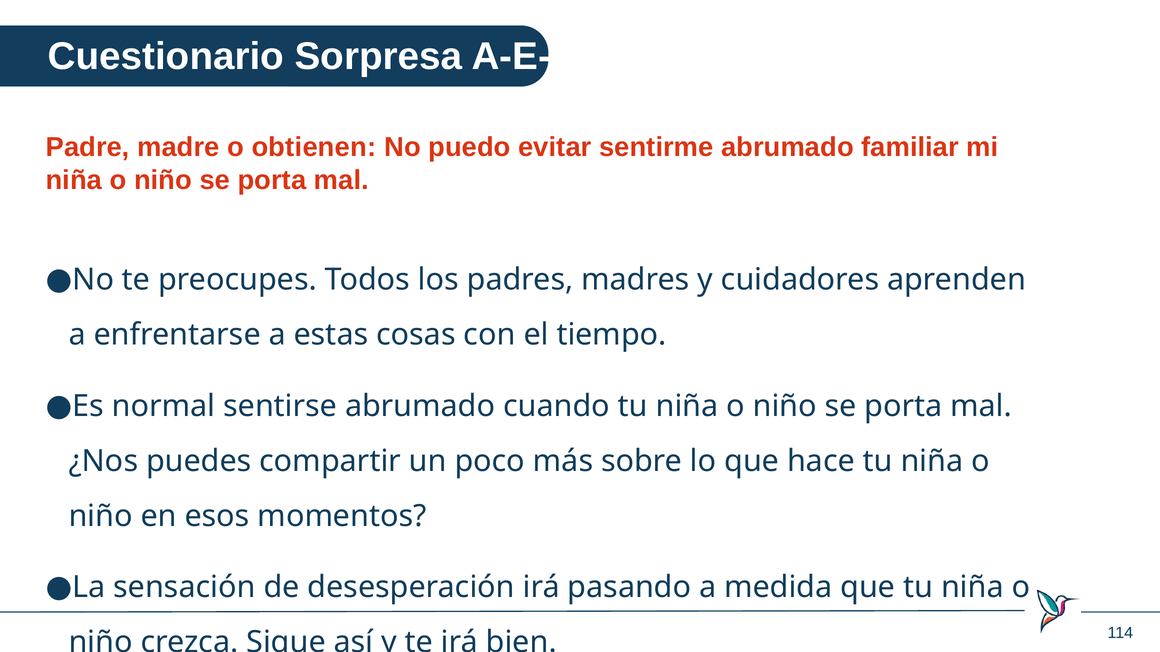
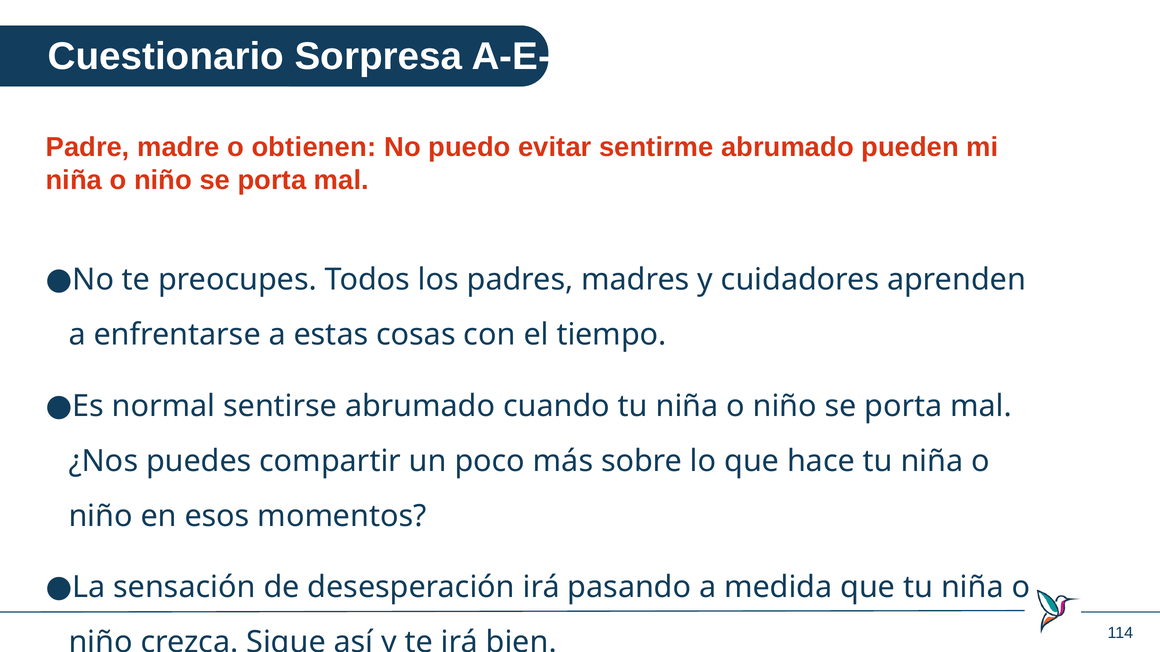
familiar: familiar -> pueden
